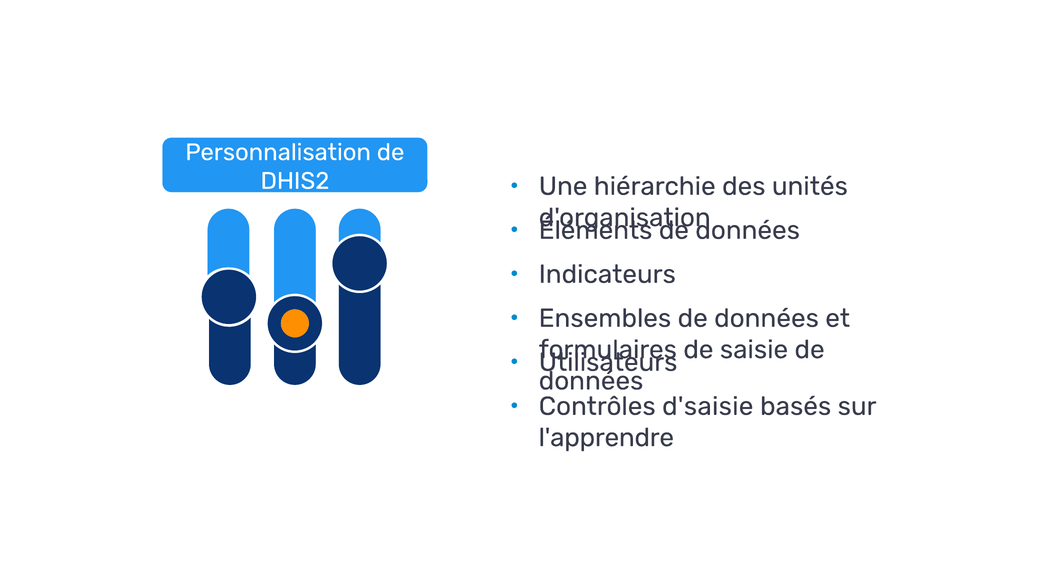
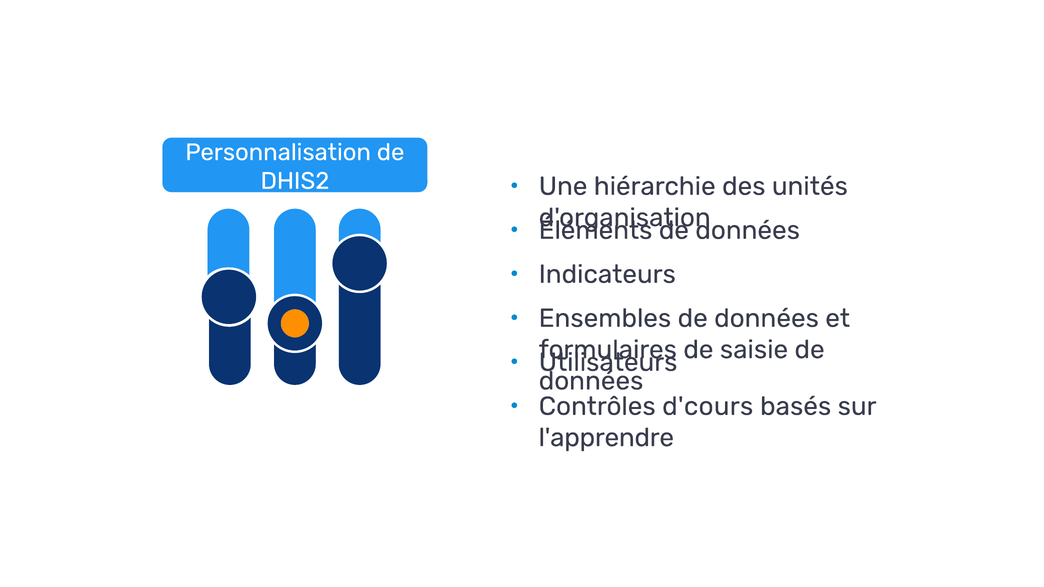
d'saisie: d'saisie -> d'cours
